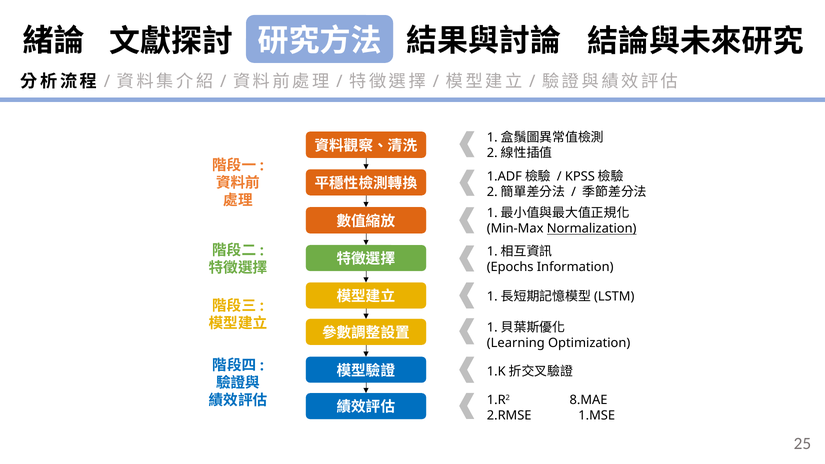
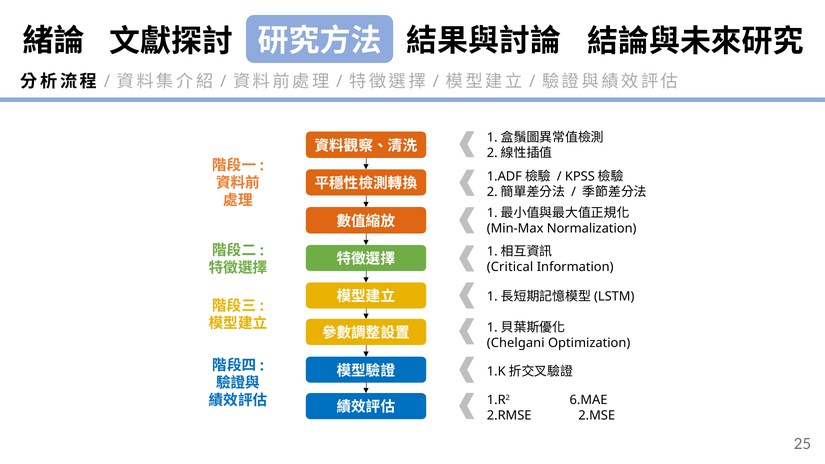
Normalization underline: present -> none
Epochs: Epochs -> Critical
Learning: Learning -> Chelgani
8.MAE: 8.MAE -> 6.MAE
1.MSE: 1.MSE -> 2.MSE
